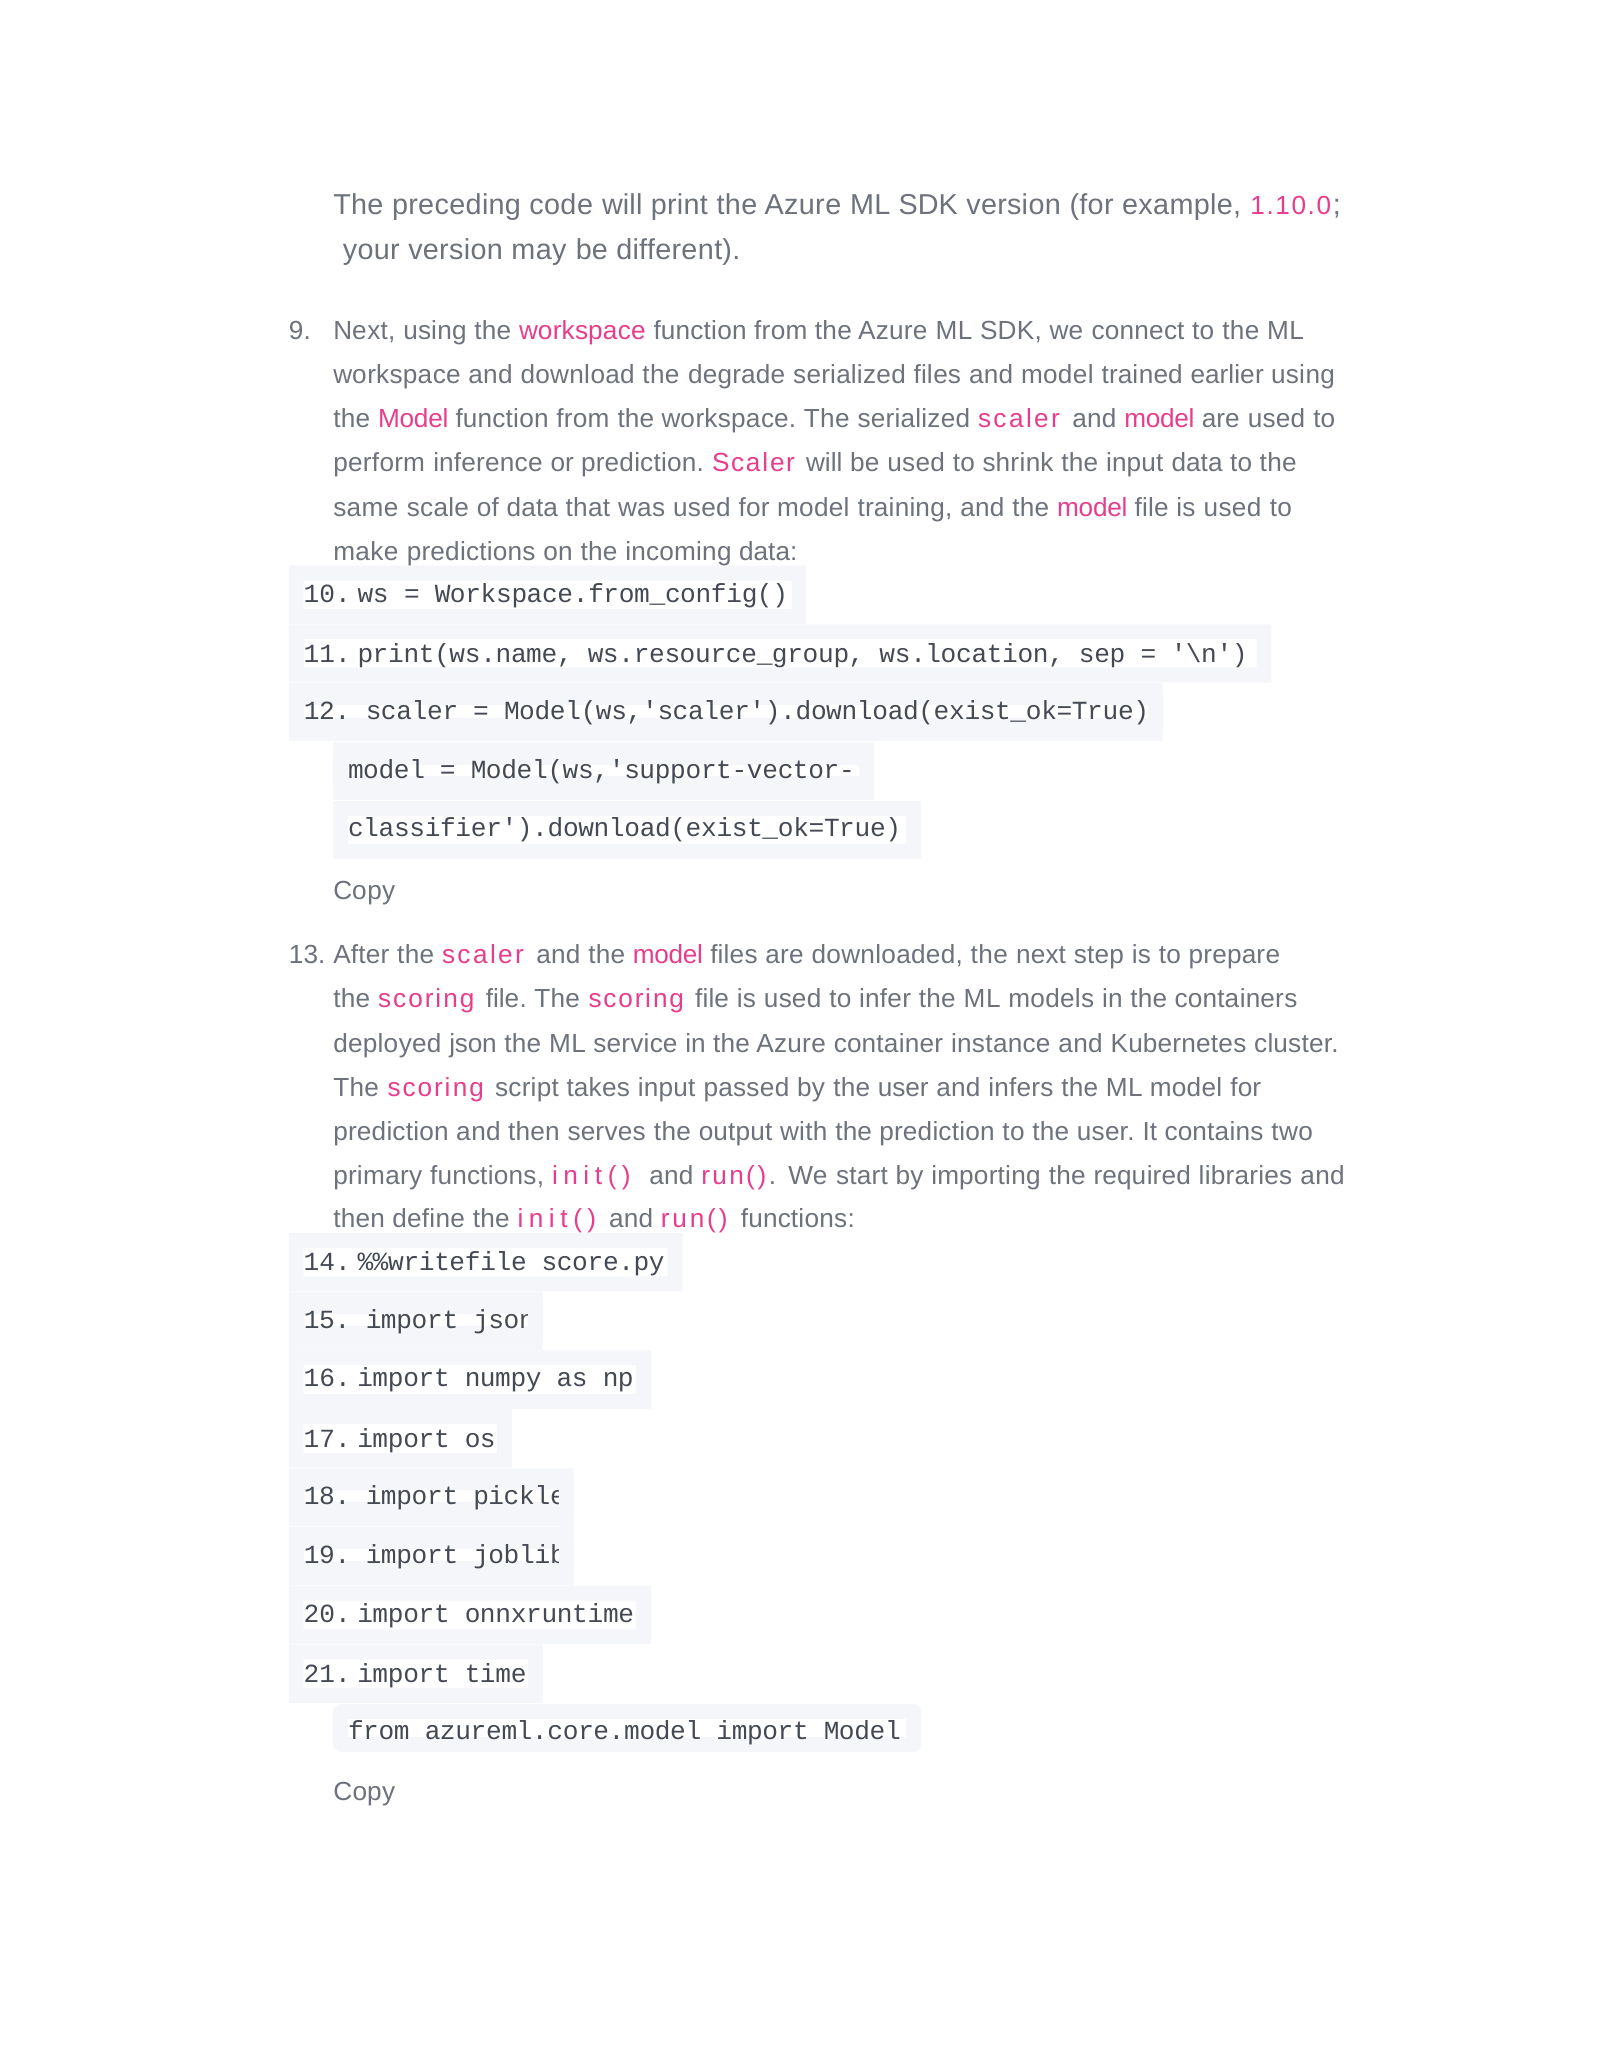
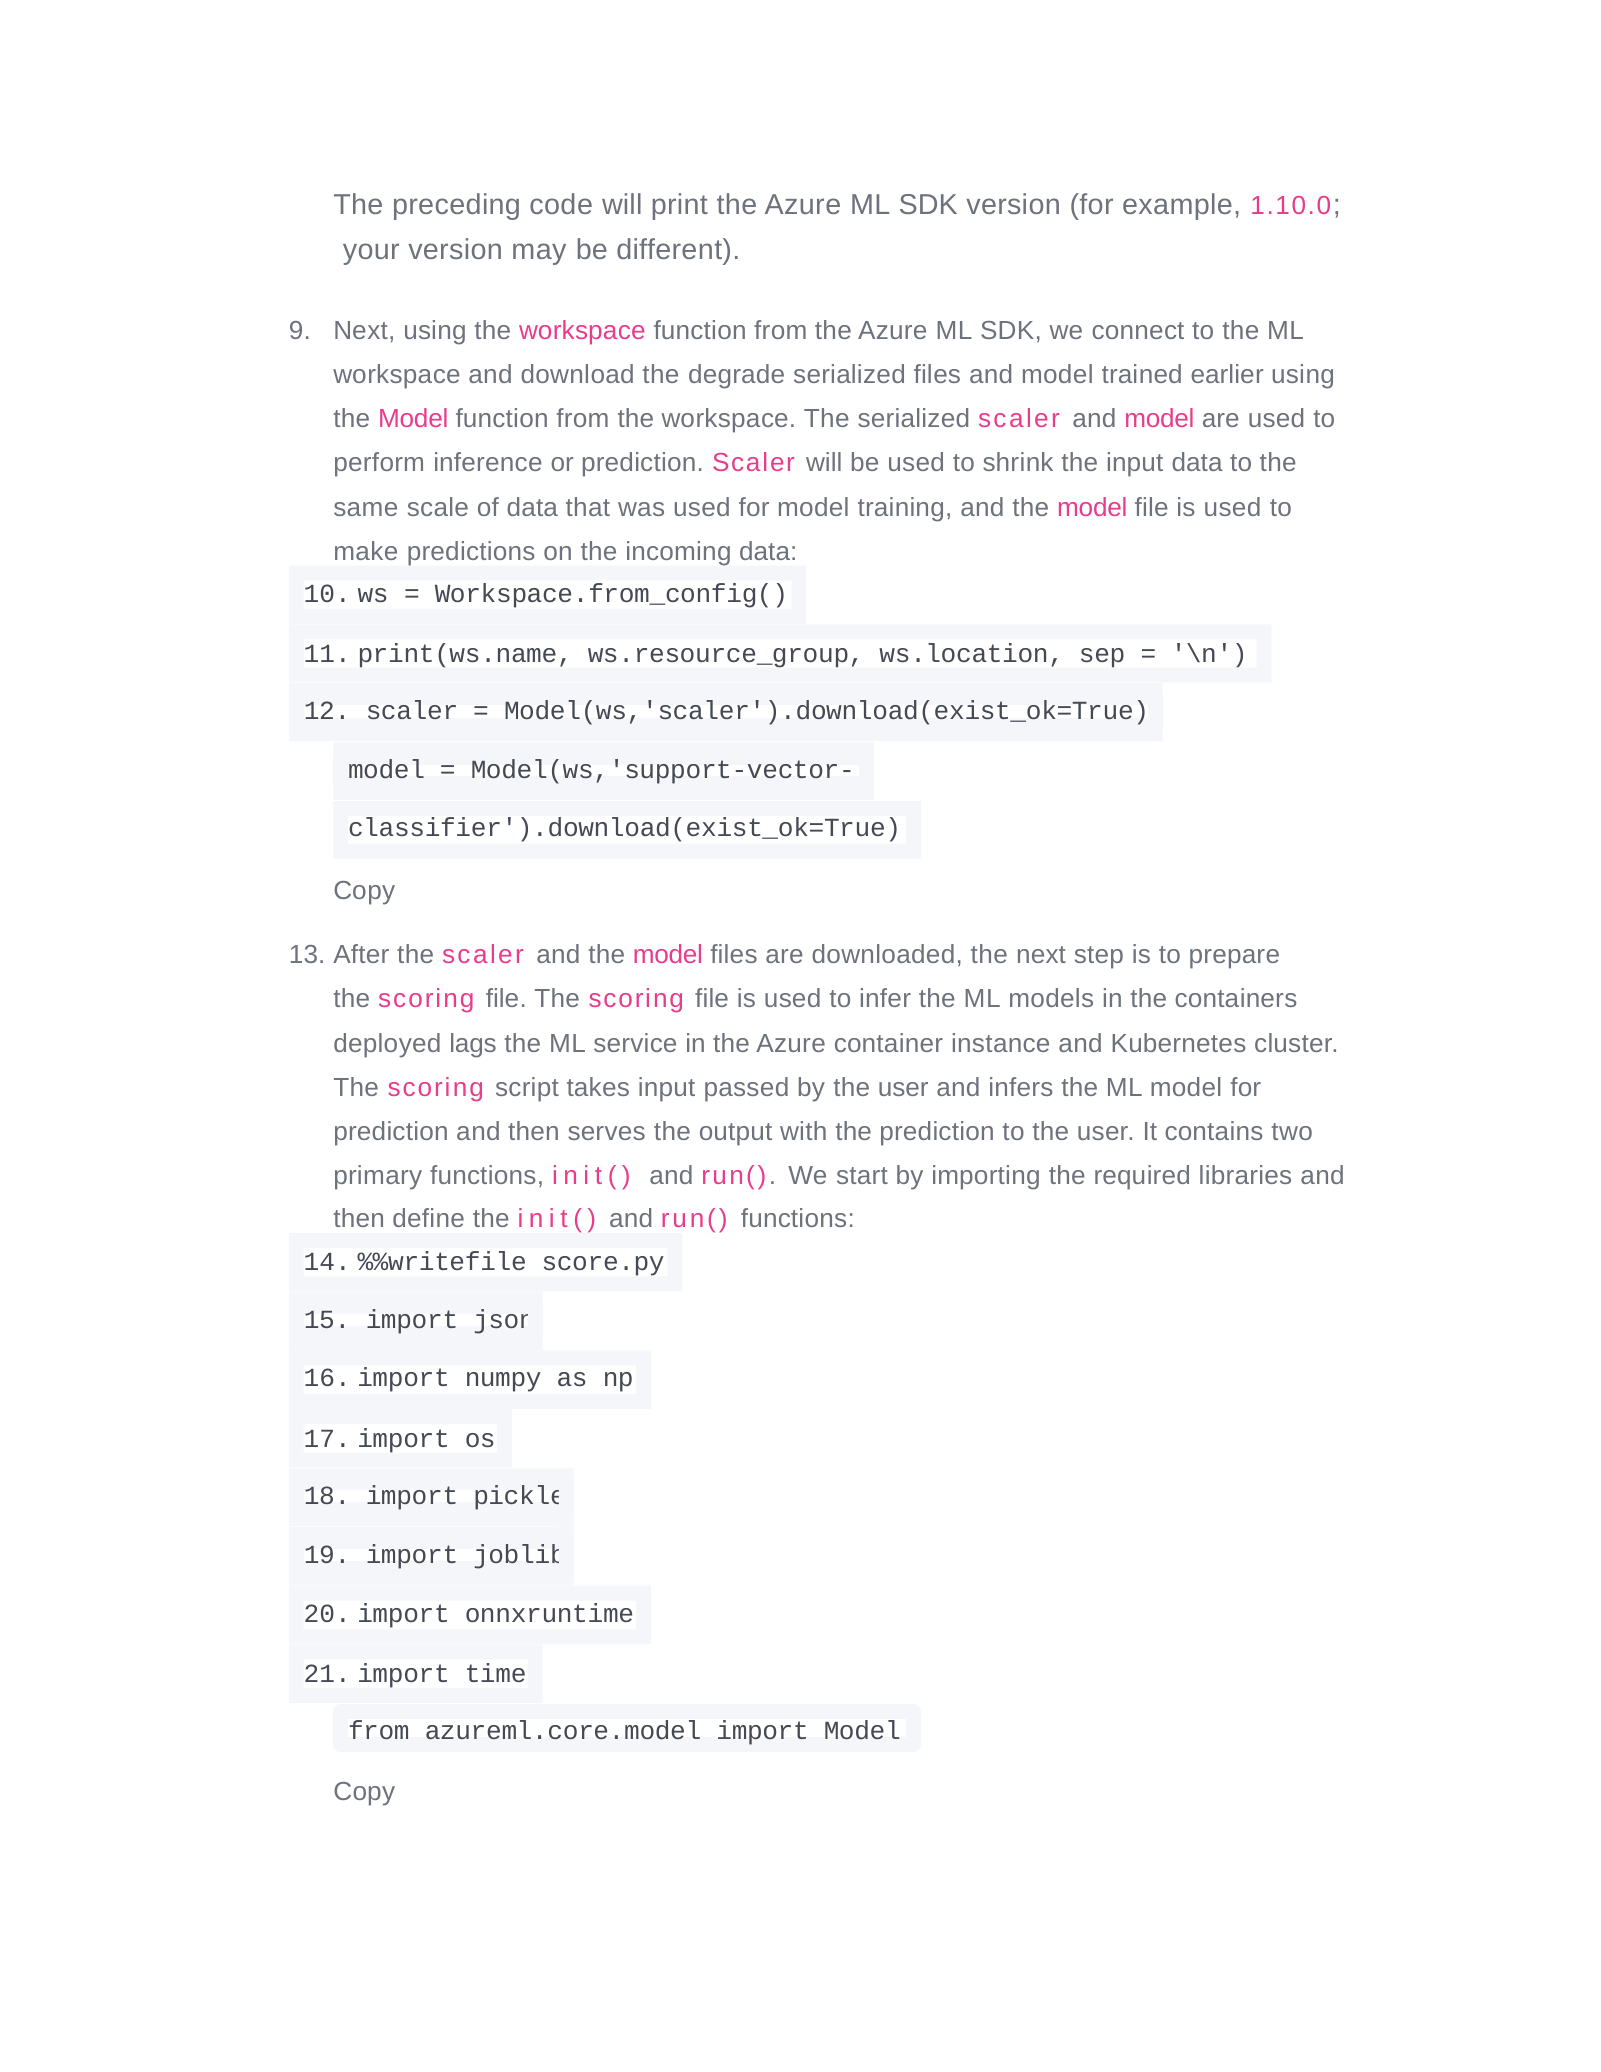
deployed json: json -> lags
